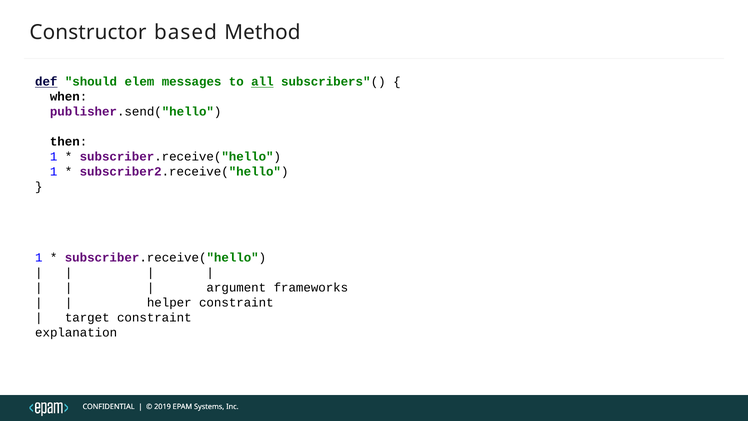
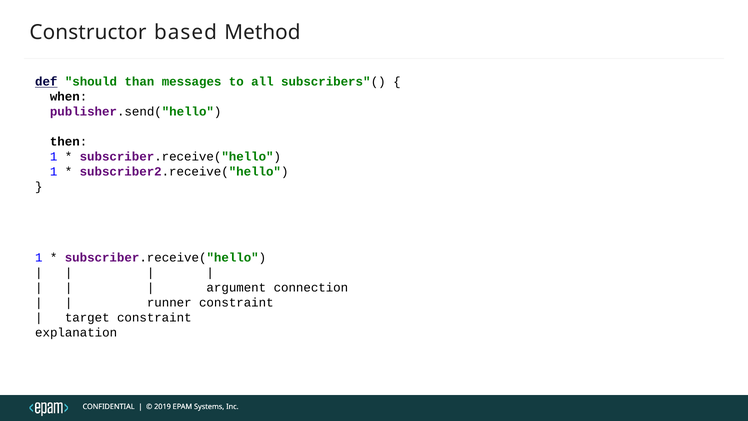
elem: elem -> than
all underline: present -> none
frameworks: frameworks -> connection
helper: helper -> runner
